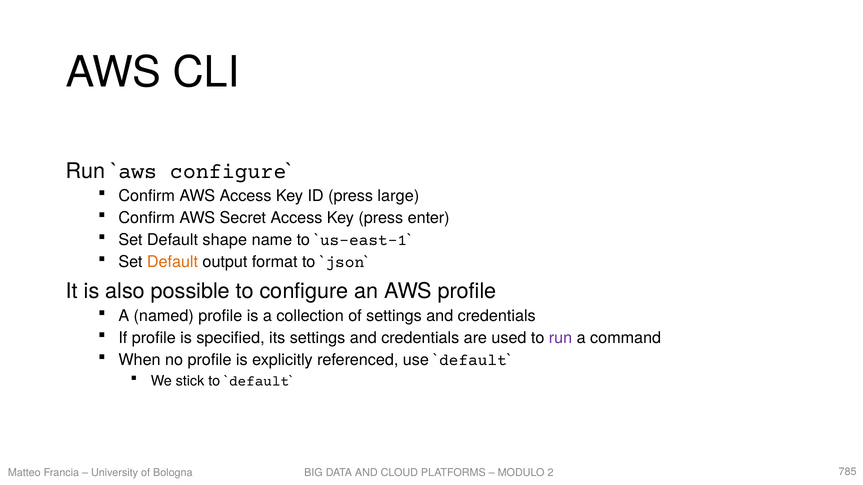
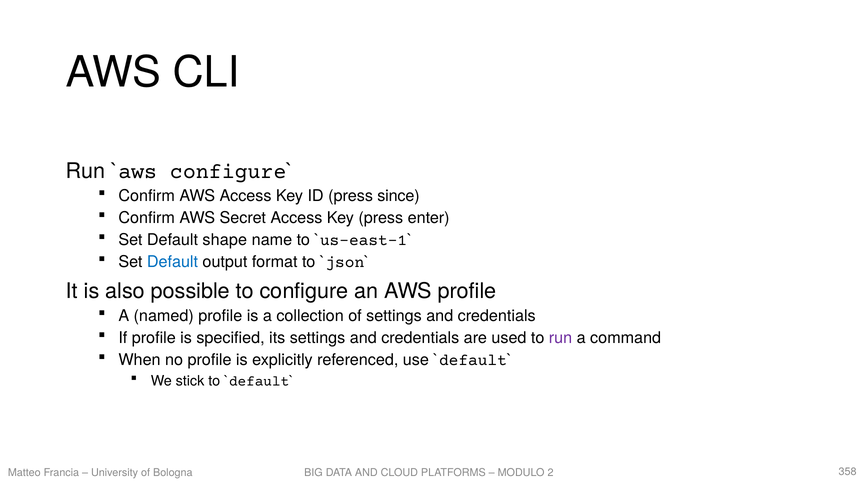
large: large -> since
Default at (172, 262) colour: orange -> blue
785: 785 -> 358
